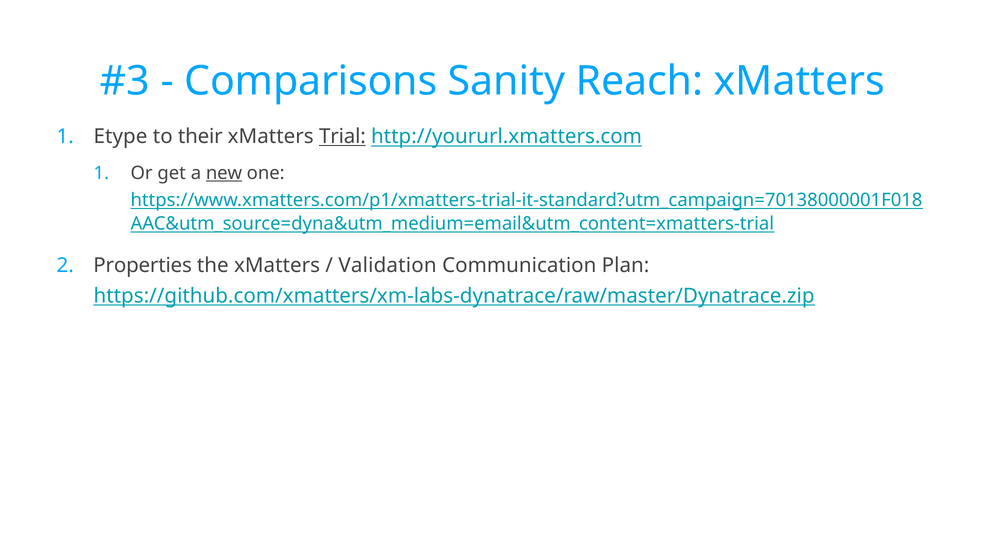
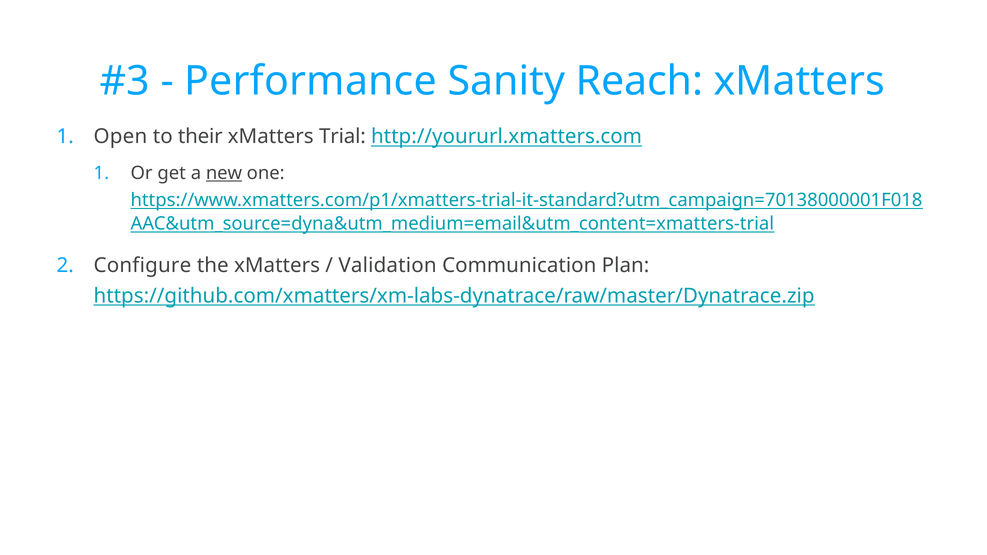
Comparisons: Comparisons -> Performance
Etype: Etype -> Open
Trial underline: present -> none
Properties: Properties -> Configure
